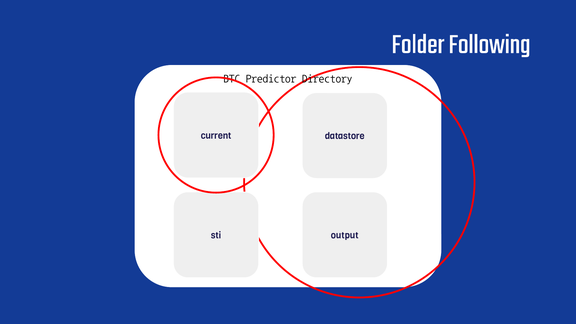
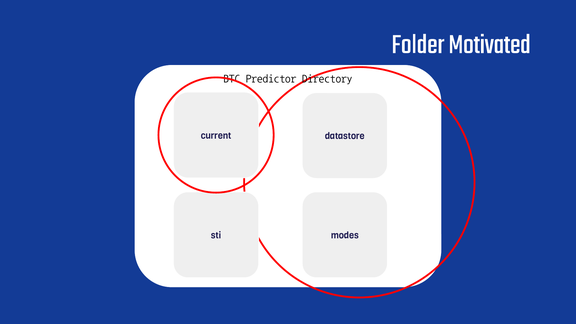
Following: Following -> Motivated
output: output -> modes
